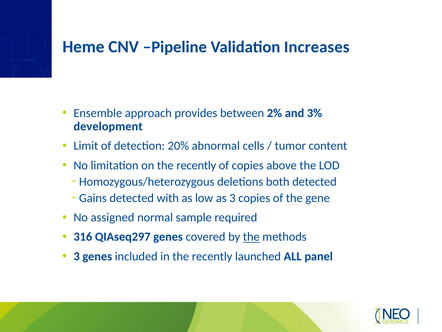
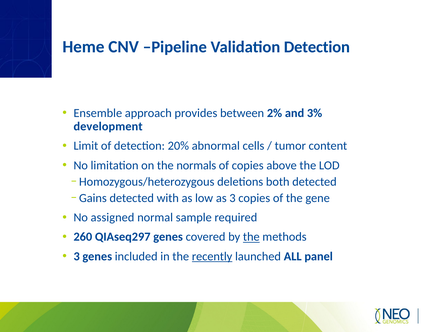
Validation Increases: Increases -> Detection
on the recently: recently -> normals
316: 316 -> 260
recently at (212, 256) underline: none -> present
